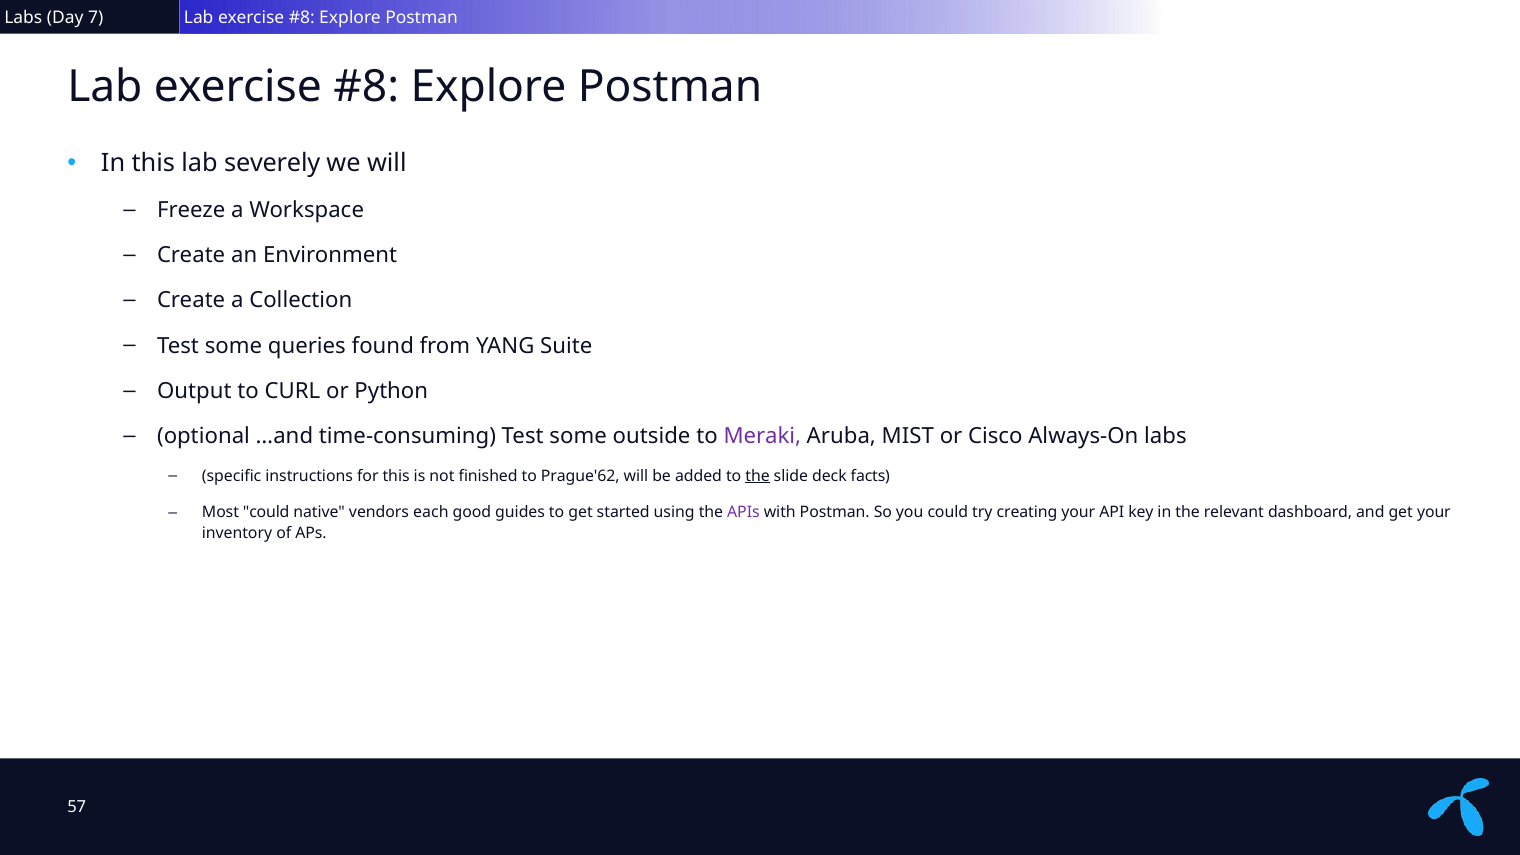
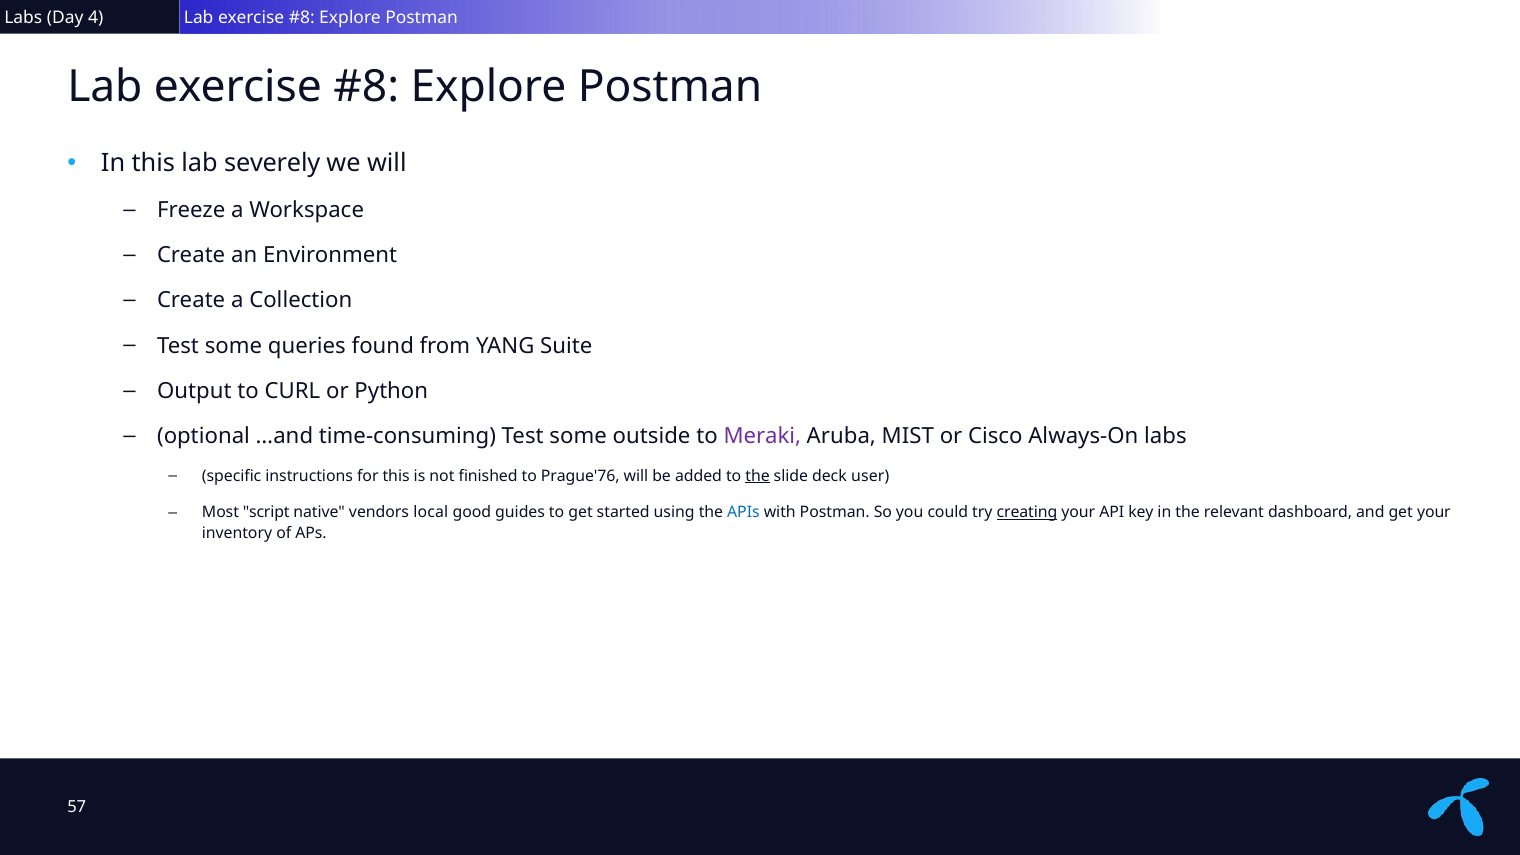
7: 7 -> 4
Prague'62: Prague'62 -> Prague'76
facts: facts -> user
Most could: could -> script
each: each -> local
APIs colour: purple -> blue
creating underline: none -> present
